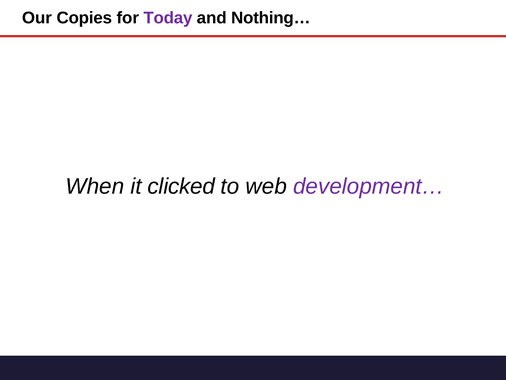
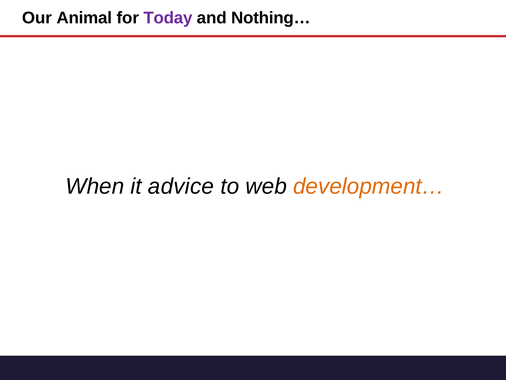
Copies: Copies -> Animal
clicked: clicked -> advice
development… colour: purple -> orange
